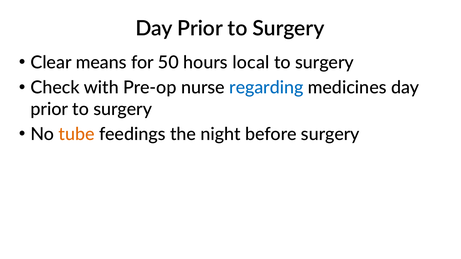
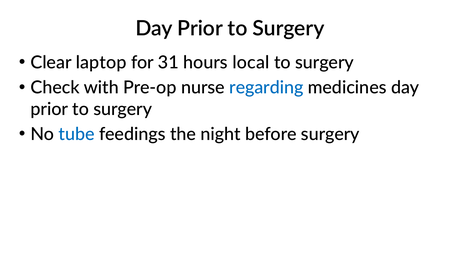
means: means -> laptop
50: 50 -> 31
tube colour: orange -> blue
